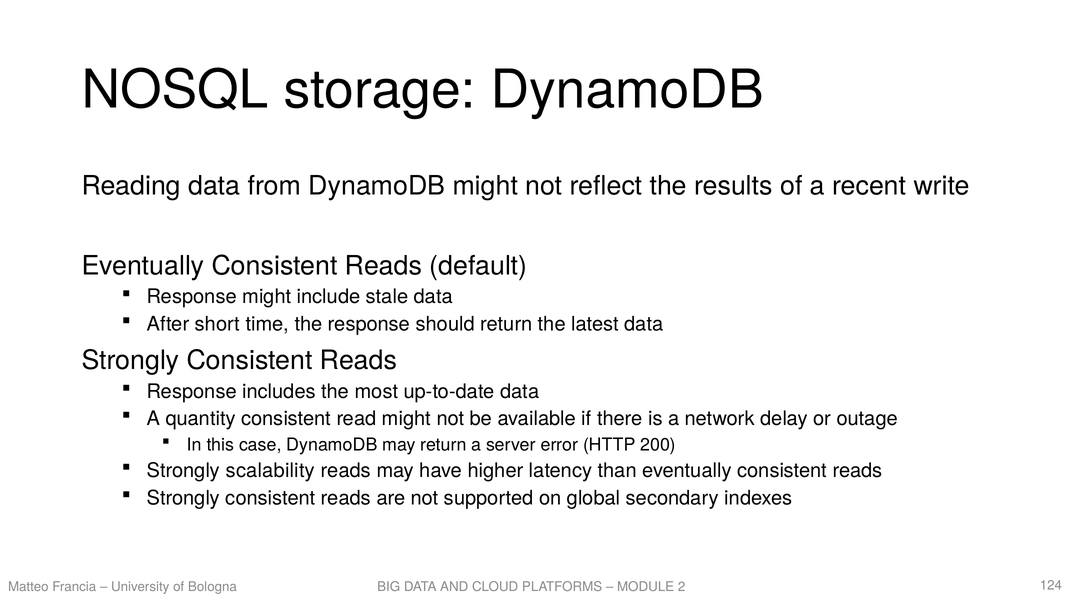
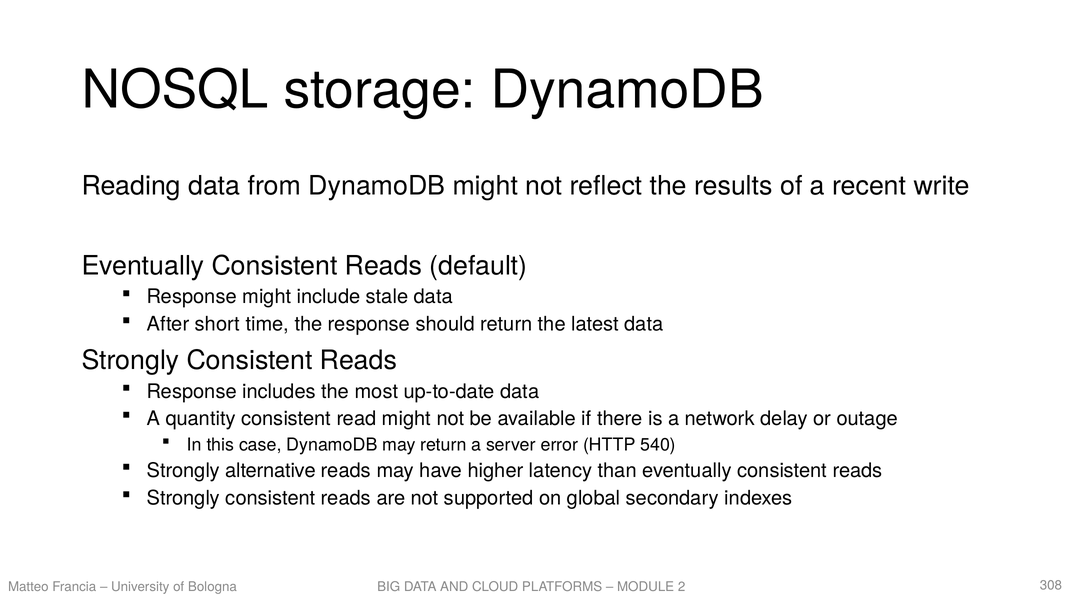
200: 200 -> 540
scalability: scalability -> alternative
124: 124 -> 308
